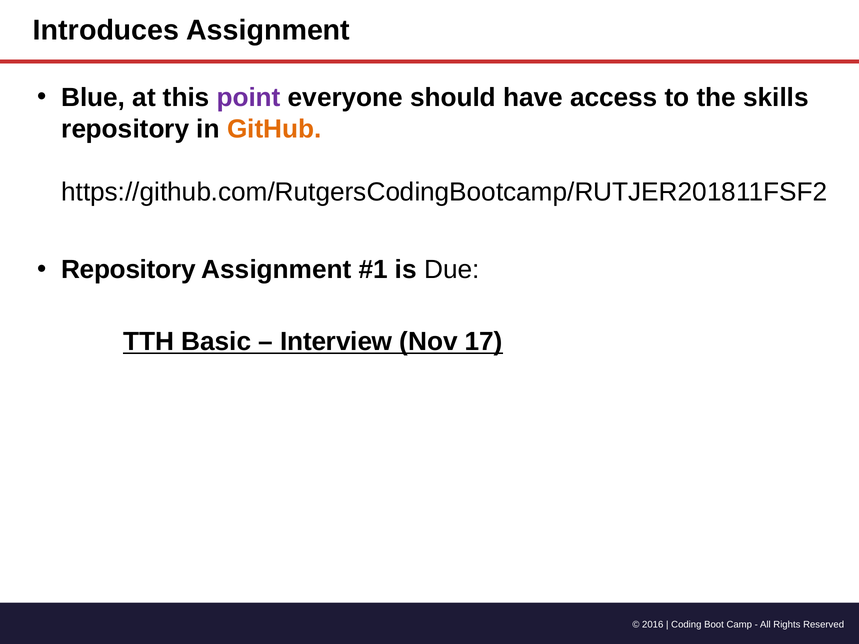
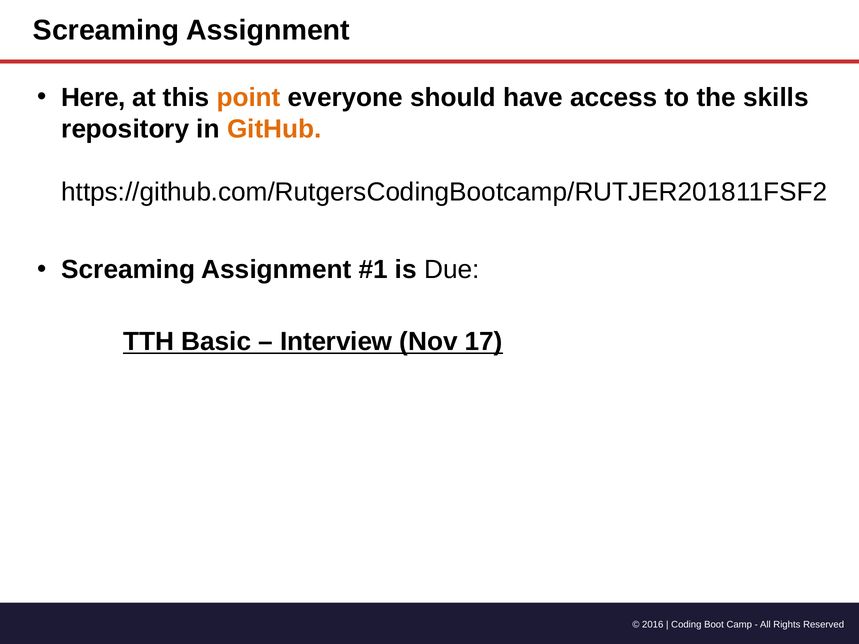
Introduces at (106, 31): Introduces -> Screaming
Blue: Blue -> Here
point colour: purple -> orange
Repository at (128, 270): Repository -> Screaming
